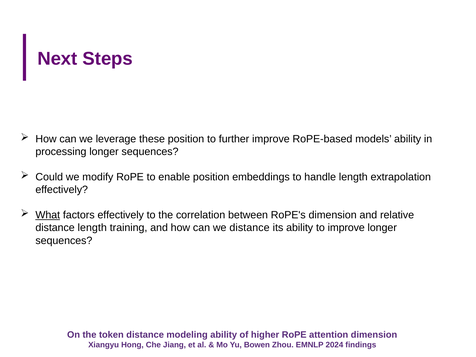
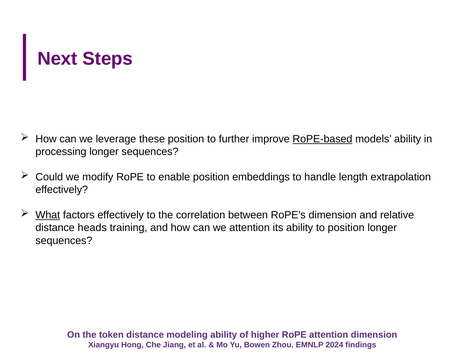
RoPE-based underline: none -> present
distance length: length -> heads
we distance: distance -> attention
to improve: improve -> position
